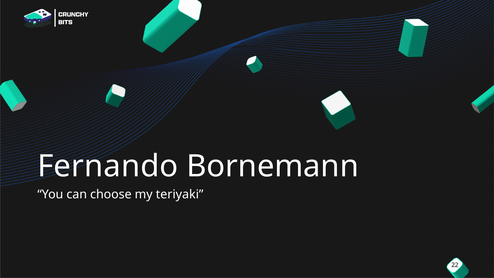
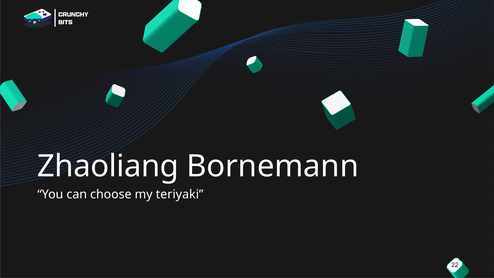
Fernando: Fernando -> Zhaoliang
